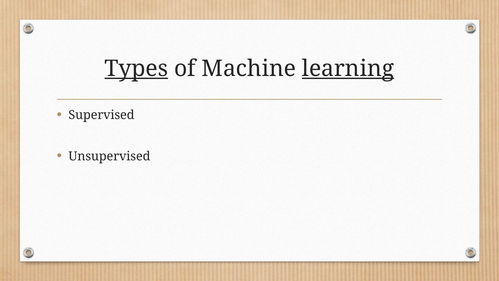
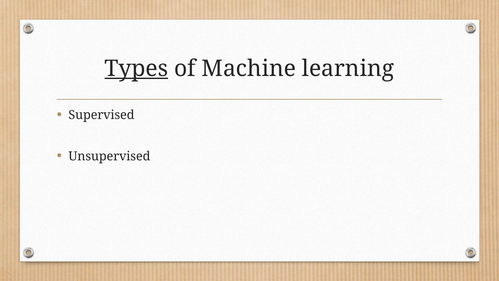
learning underline: present -> none
